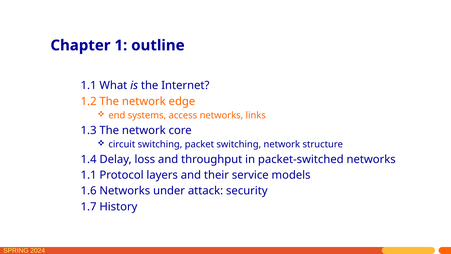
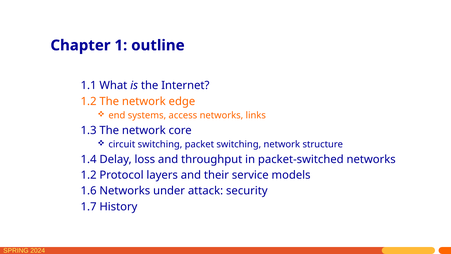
1.1 at (89, 175): 1.1 -> 1.2
